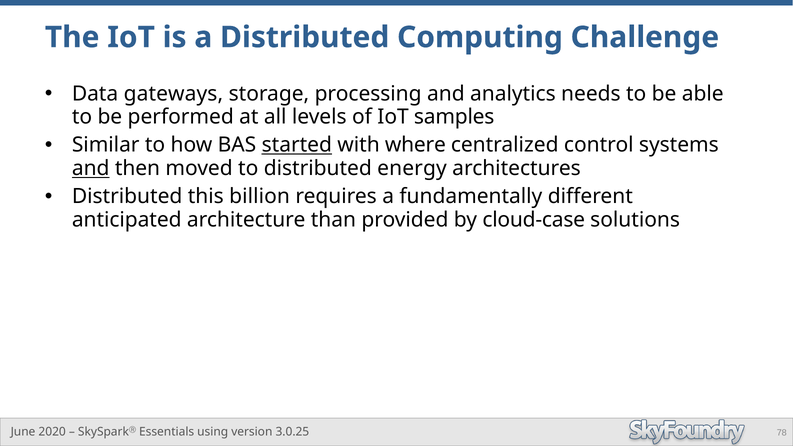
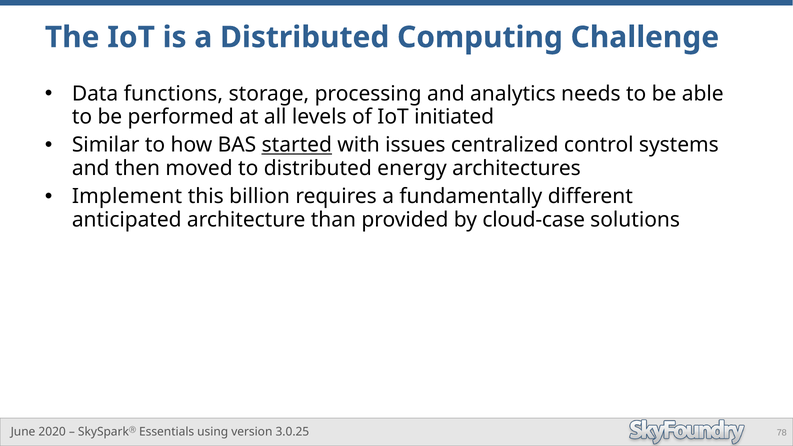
gateways: gateways -> functions
samples: samples -> initiated
where: where -> issues
and at (91, 168) underline: present -> none
Distributed at (127, 196): Distributed -> Implement
